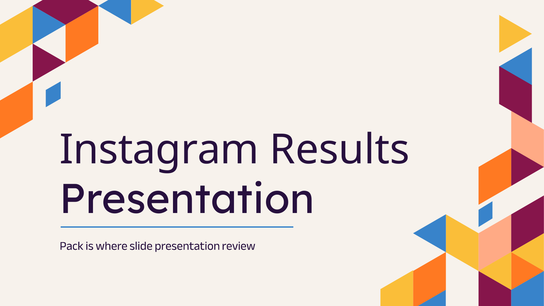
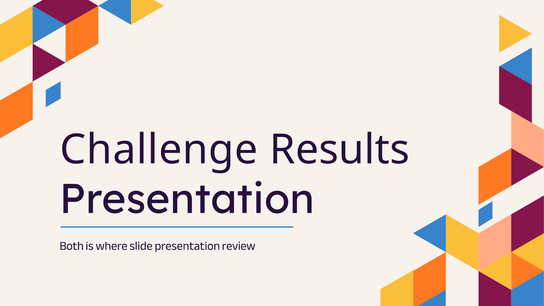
Instagram: Instagram -> Challenge
Pack: Pack -> Both
